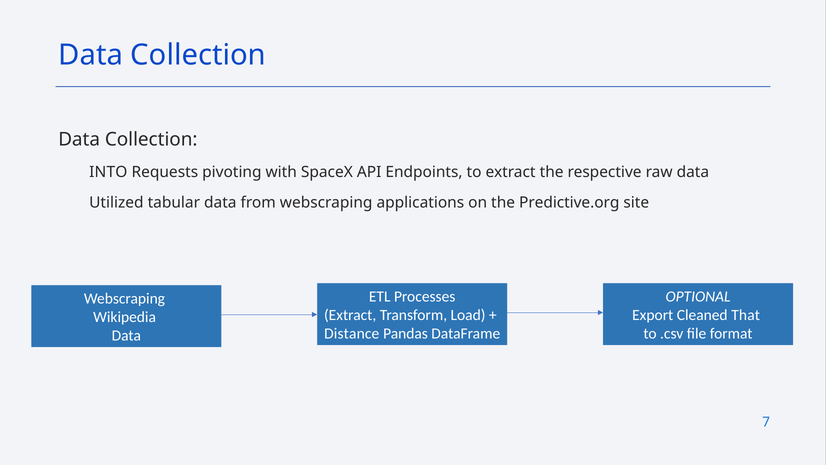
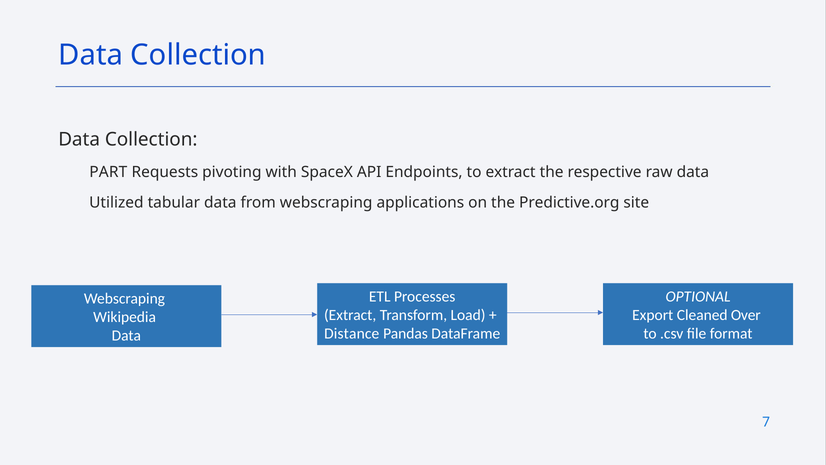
INTO: INTO -> PART
That: That -> Over
